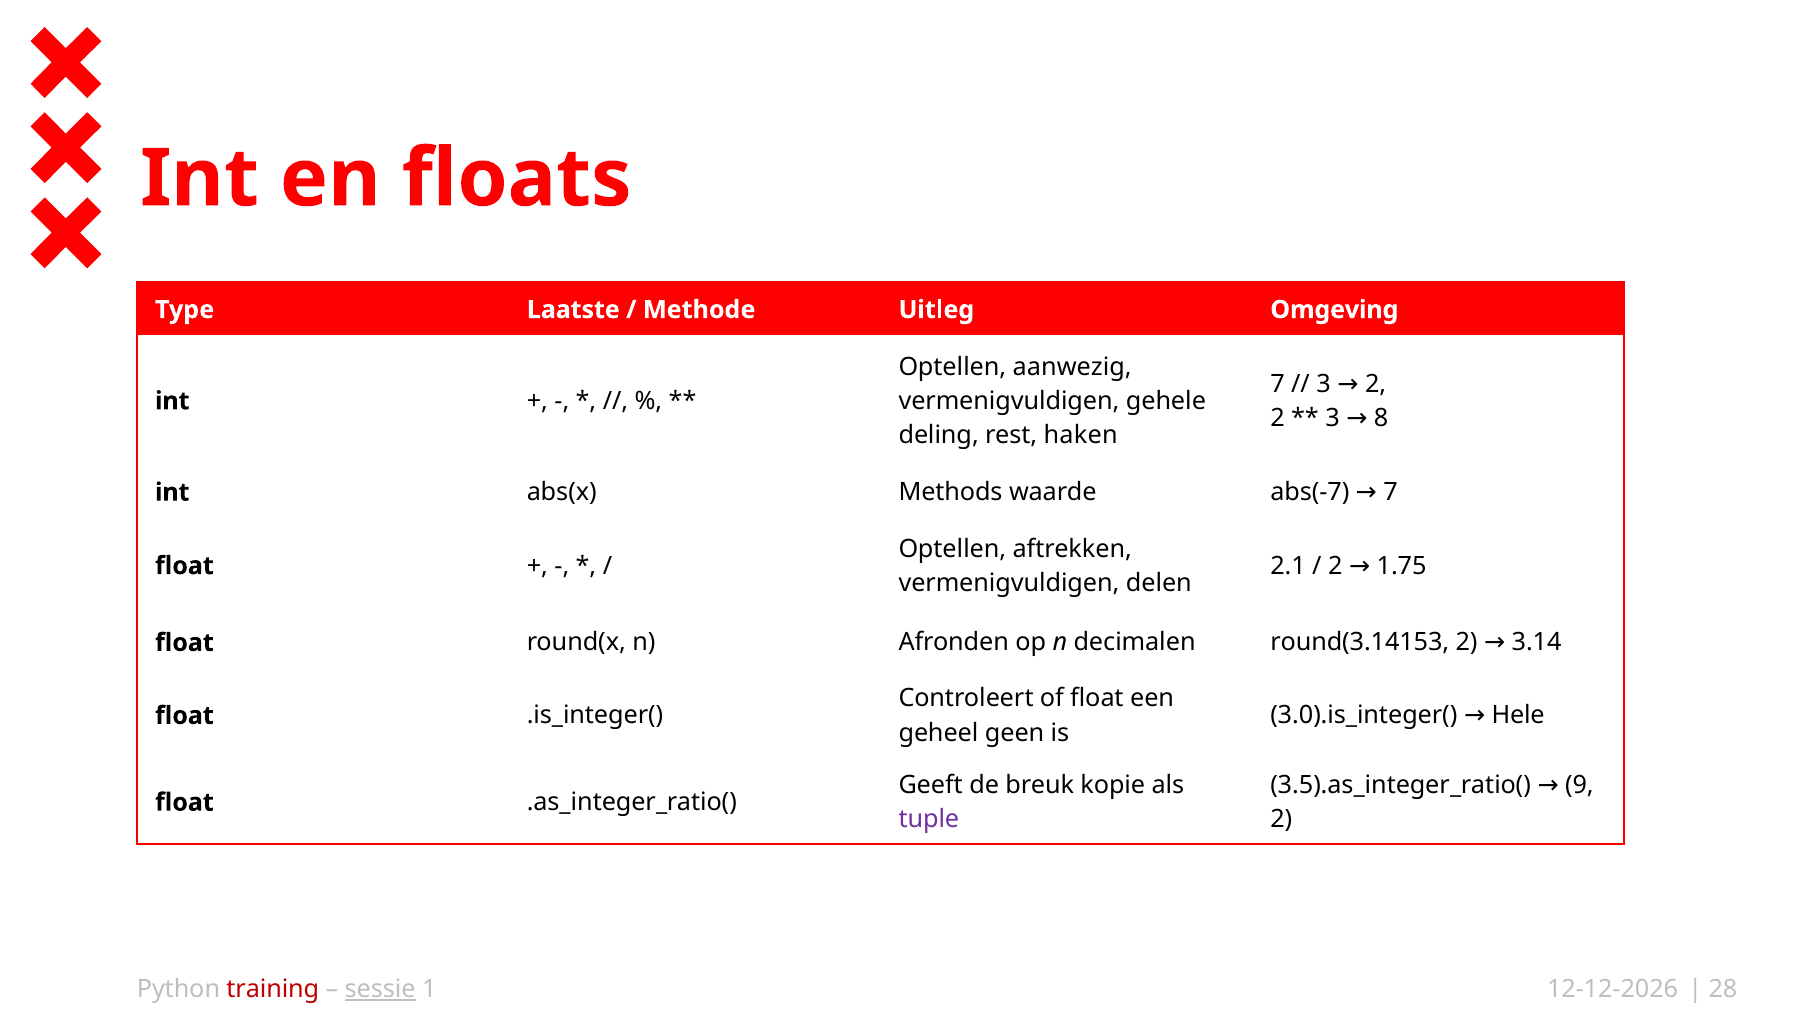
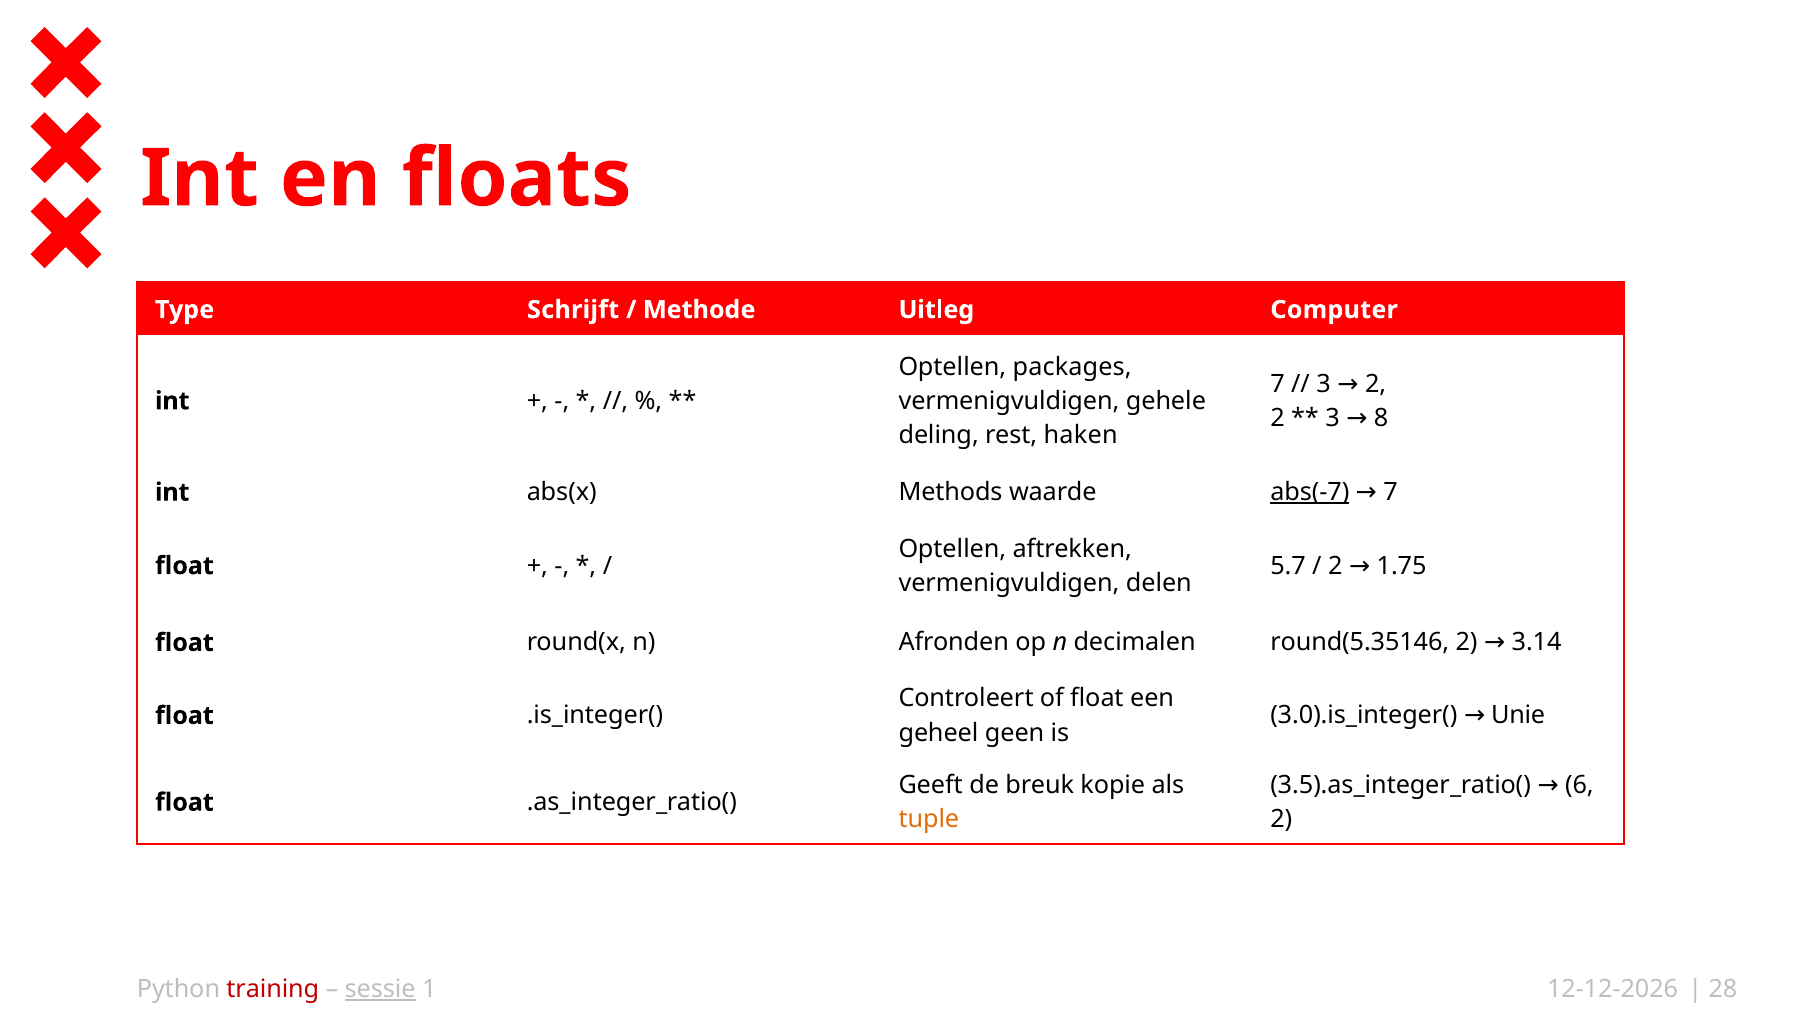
Laatste: Laatste -> Schrijft
Omgeving: Omgeving -> Computer
aanwezig: aanwezig -> packages
abs(-7 underline: none -> present
2.1: 2.1 -> 5.7
round(3.14153: round(3.14153 -> round(5.35146
Hele: Hele -> Unie
9: 9 -> 6
tuple colour: purple -> orange
